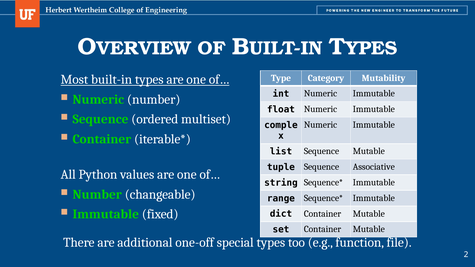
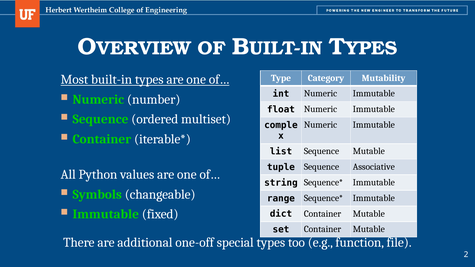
Number at (97, 195): Number -> Symbols
